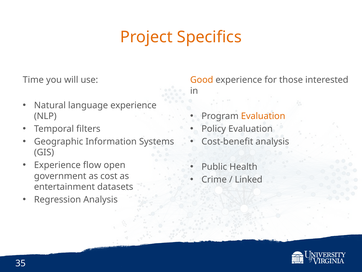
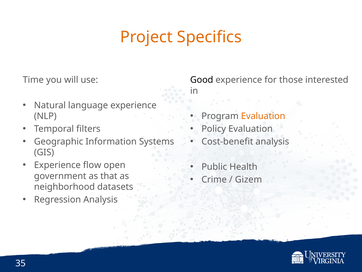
Good colour: orange -> black
cost: cost -> that
Linked: Linked -> Gizem
entertainment: entertainment -> neighborhood
